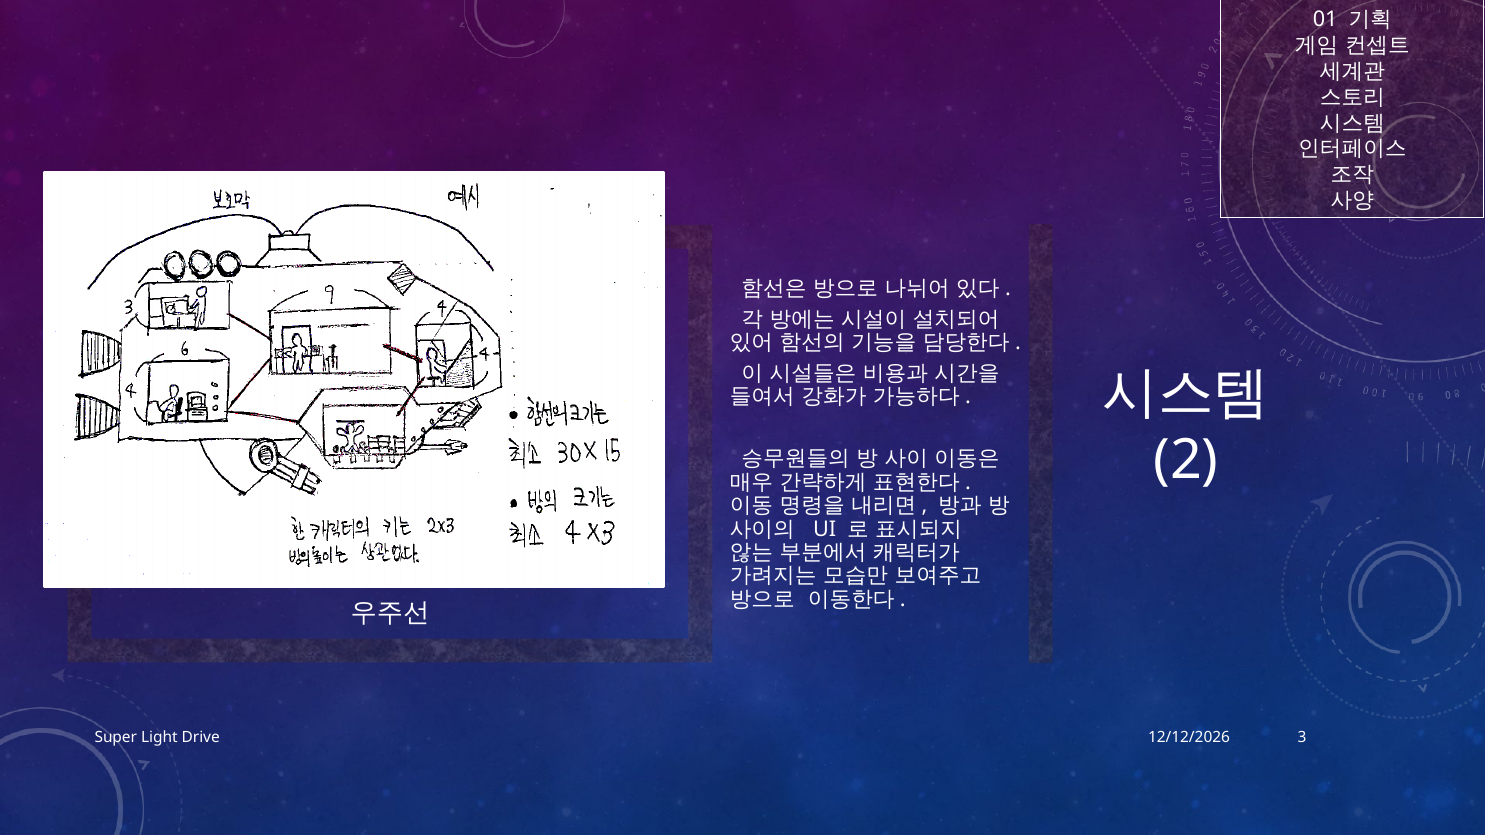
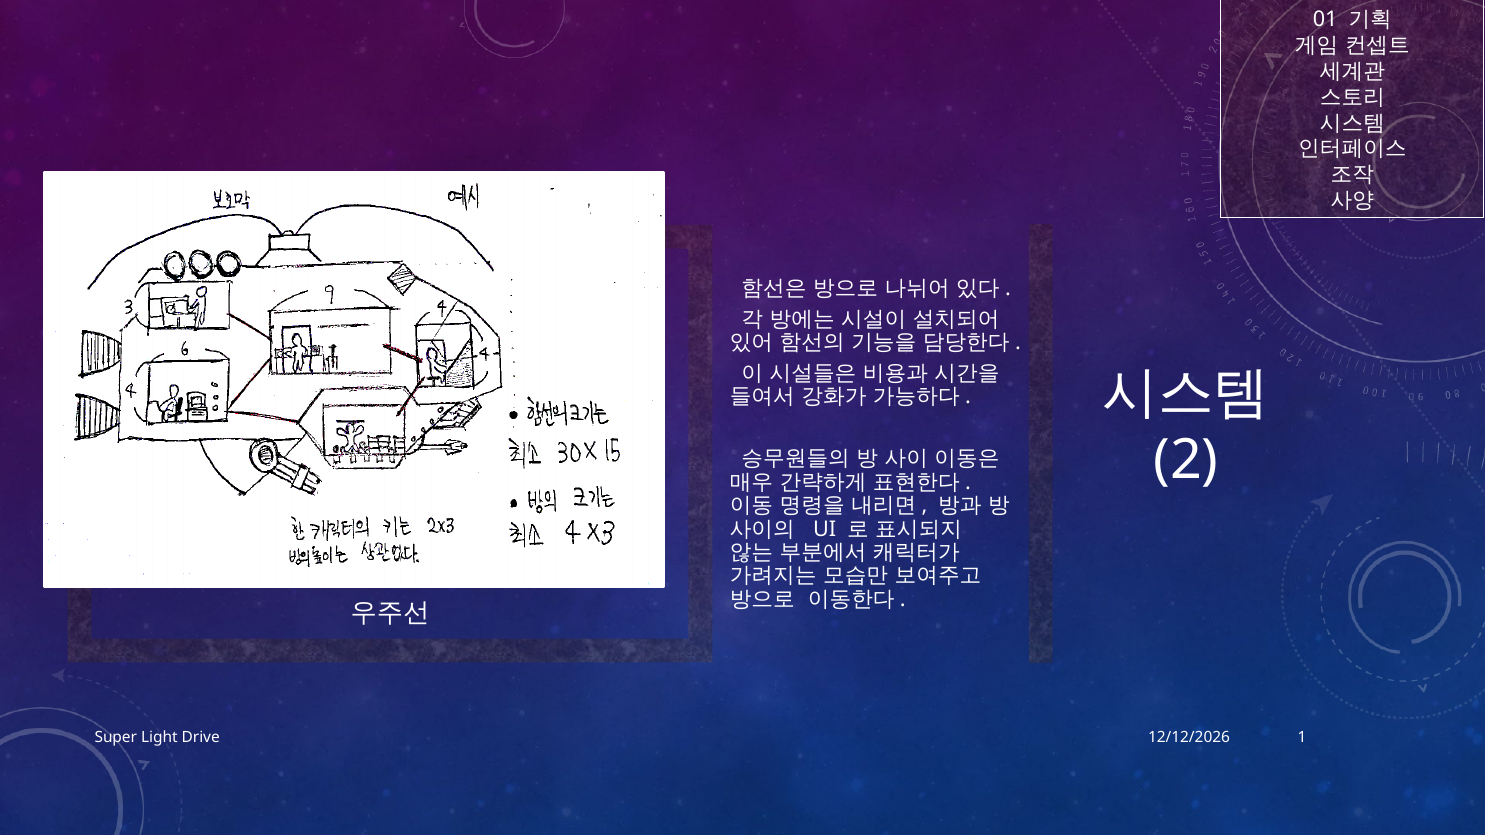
3: 3 -> 1
